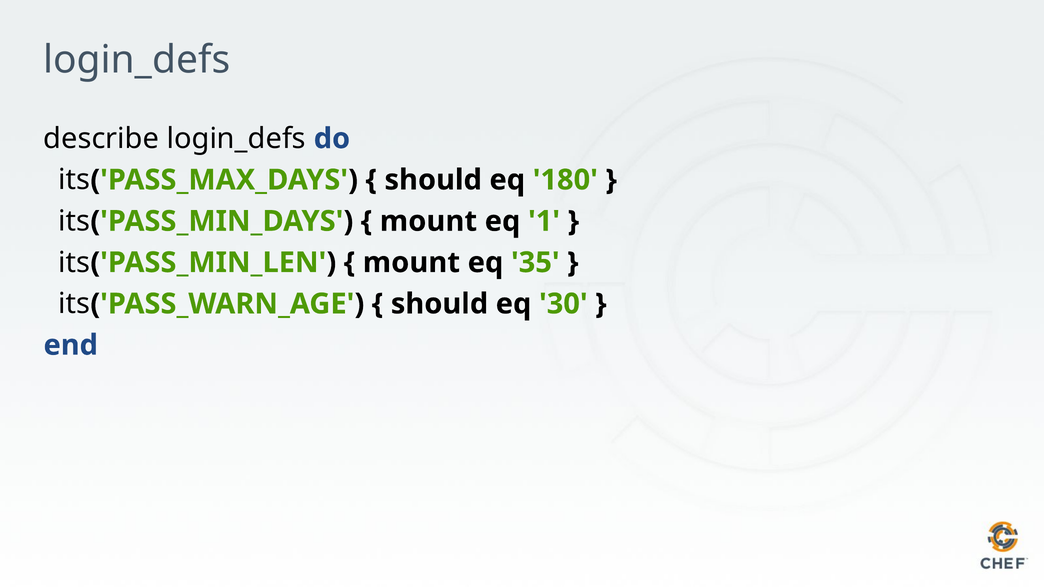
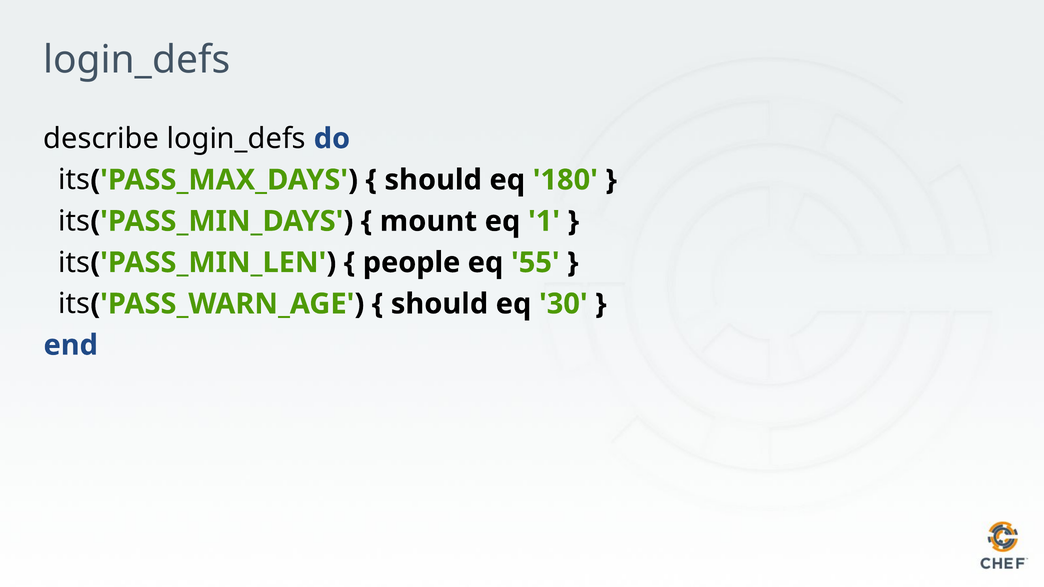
mount at (411, 263): mount -> people
35: 35 -> 55
